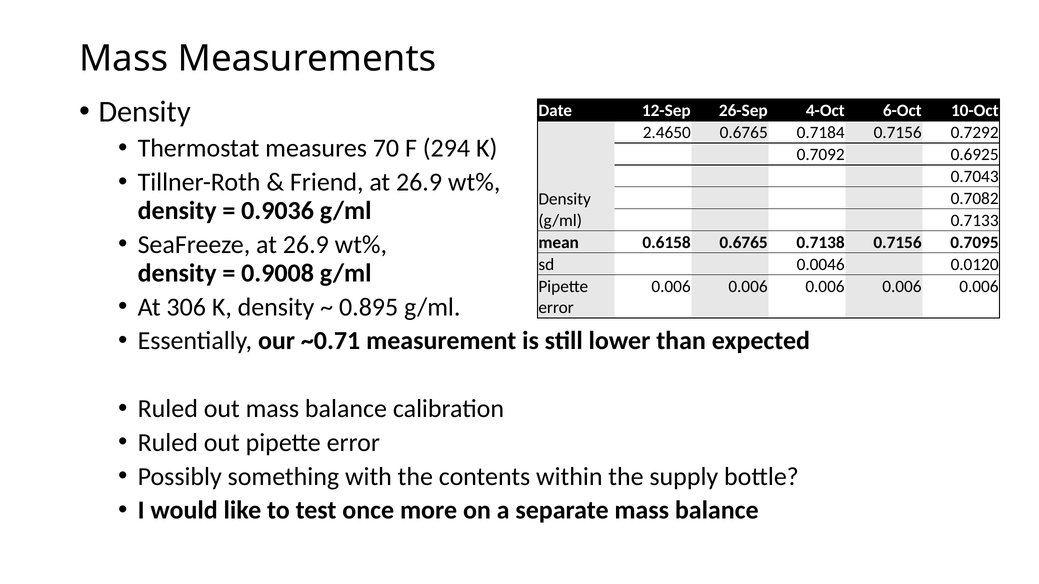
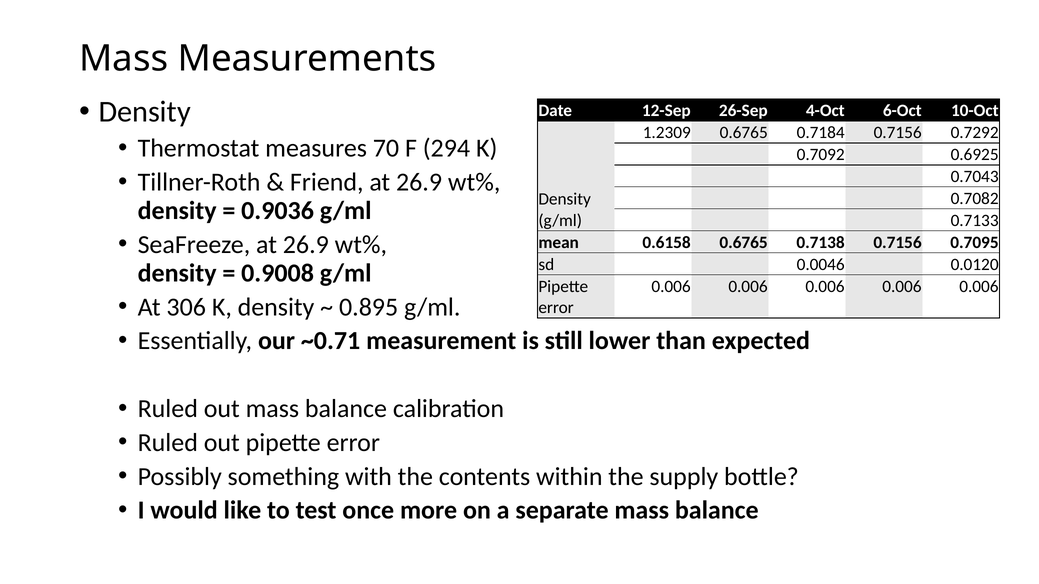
2.4650: 2.4650 -> 1.2309
